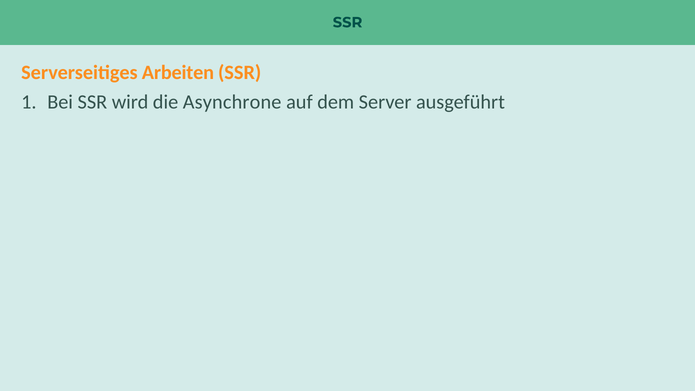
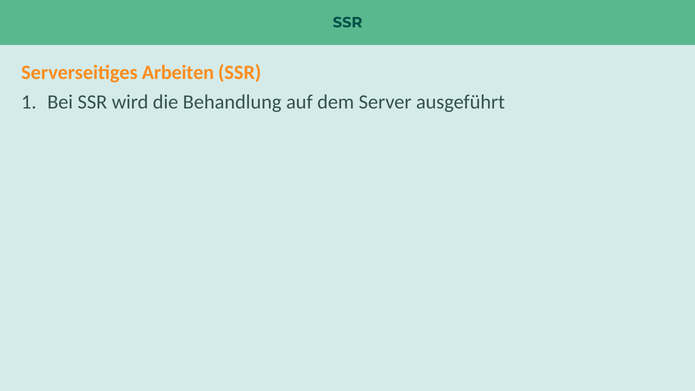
Asynchrone: Asynchrone -> Behandlung
